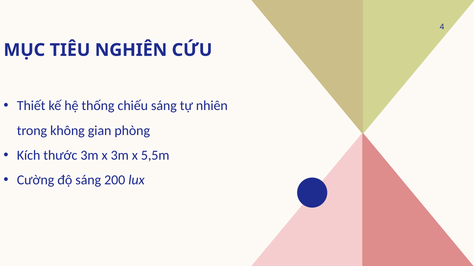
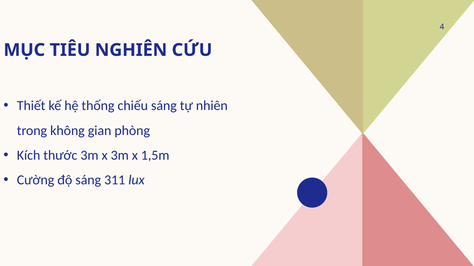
5,5m: 5,5m -> 1,5m
200: 200 -> 311
